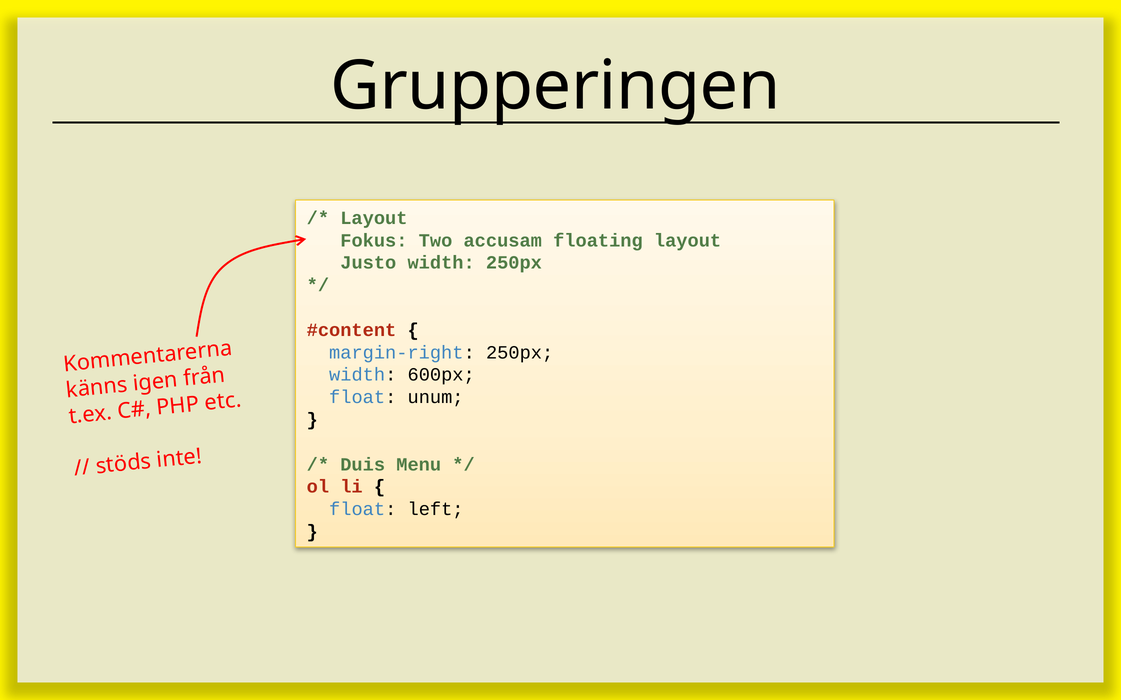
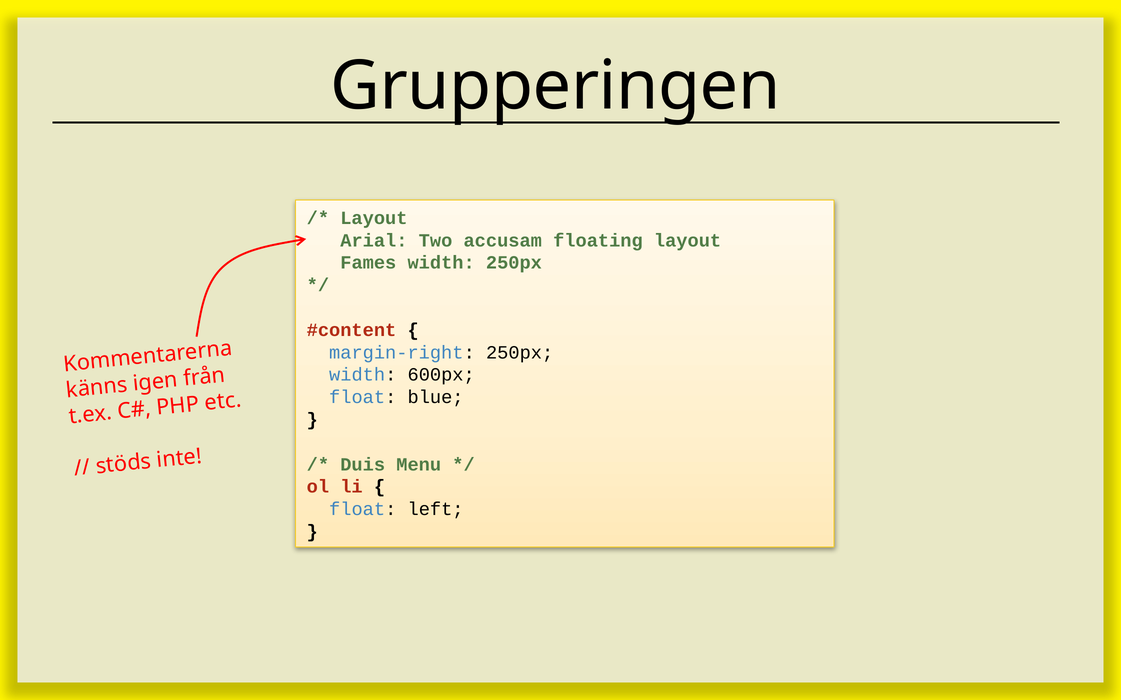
Fokus: Fokus -> Arial
Justo: Justo -> Fames
unum: unum -> blue
